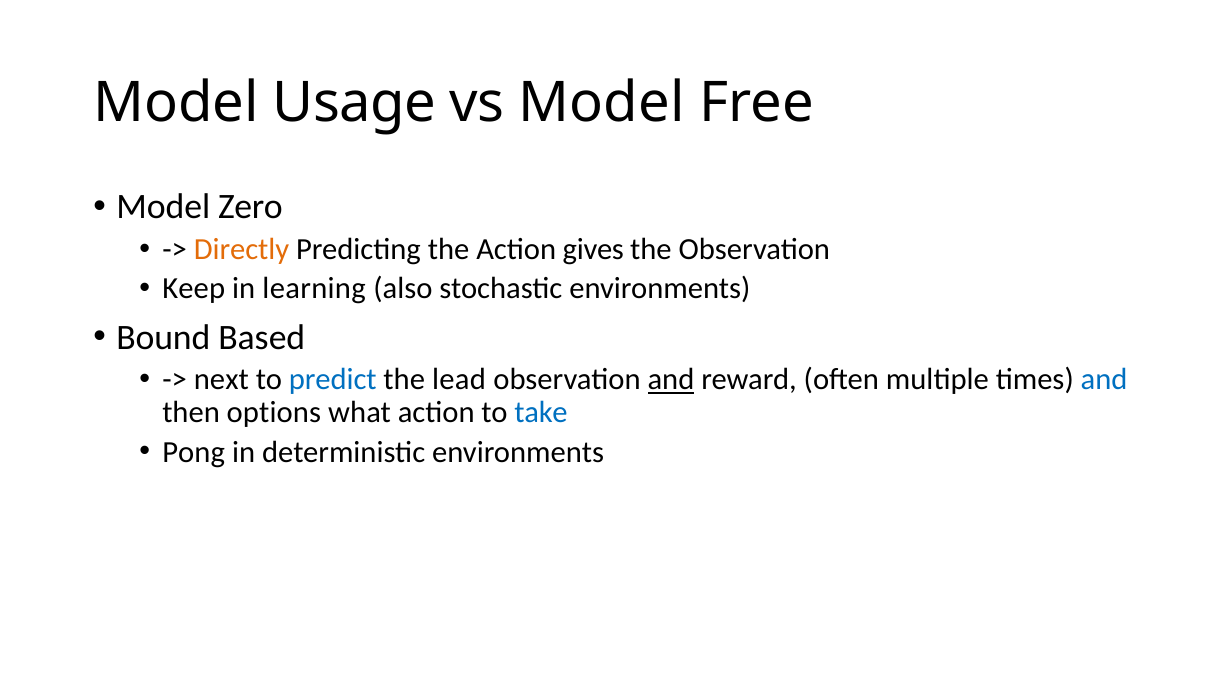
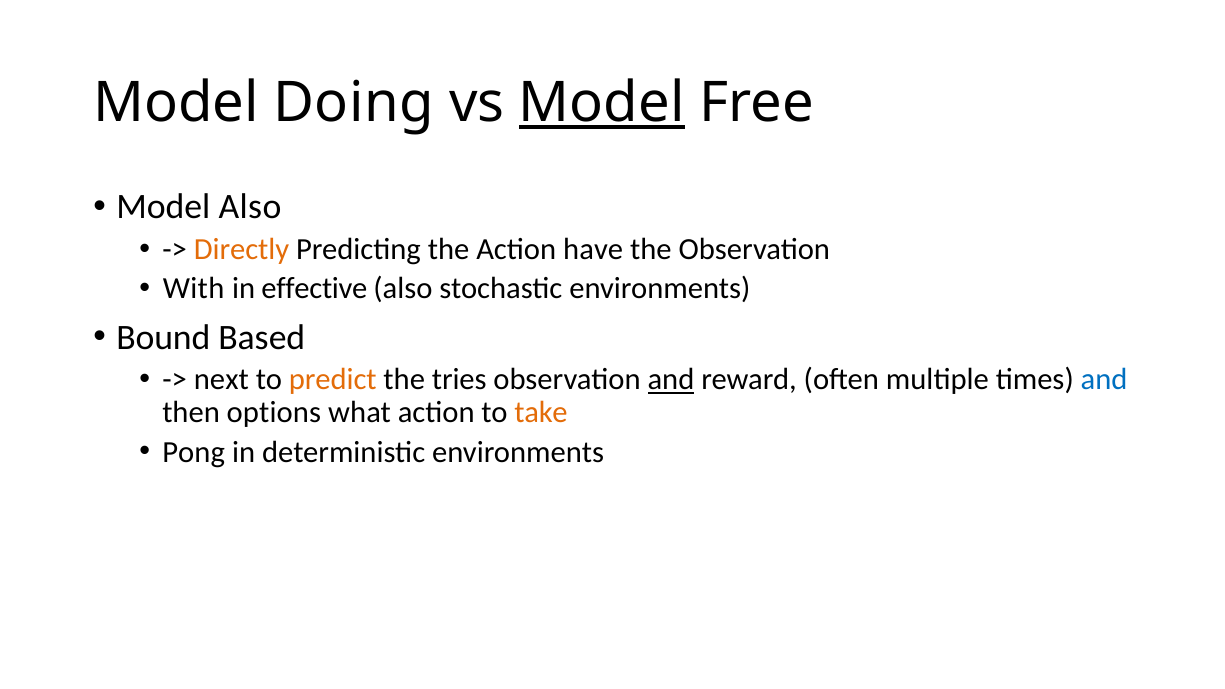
Usage: Usage -> Doing
Model at (602, 103) underline: none -> present
Model Zero: Zero -> Also
gives: gives -> have
Keep: Keep -> With
learning: learning -> effective
predict colour: blue -> orange
lead: lead -> tries
take colour: blue -> orange
